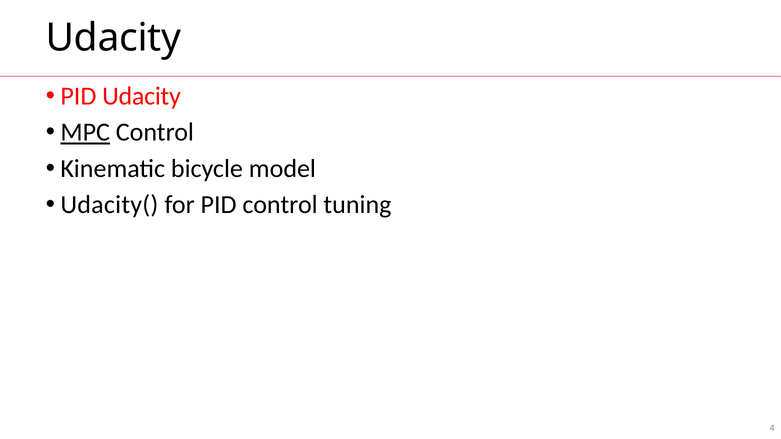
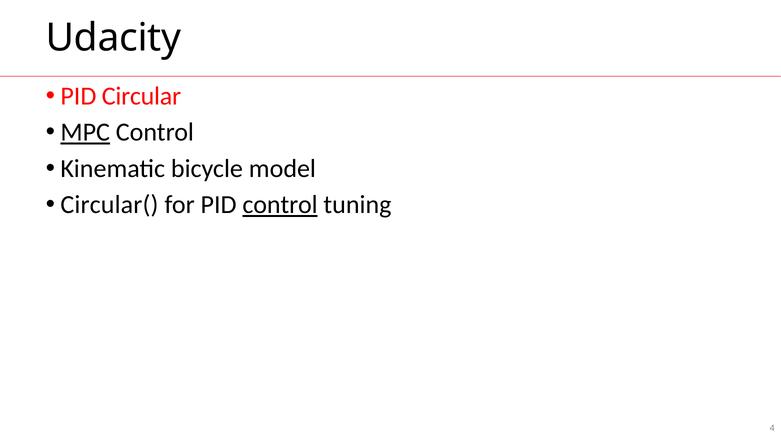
PID Udacity: Udacity -> Circular
Udacity(: Udacity( -> Circular(
control at (280, 205) underline: none -> present
